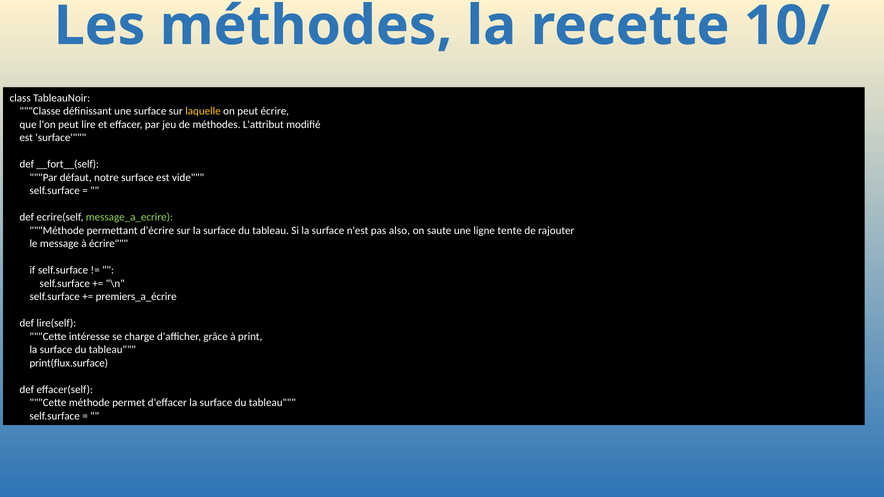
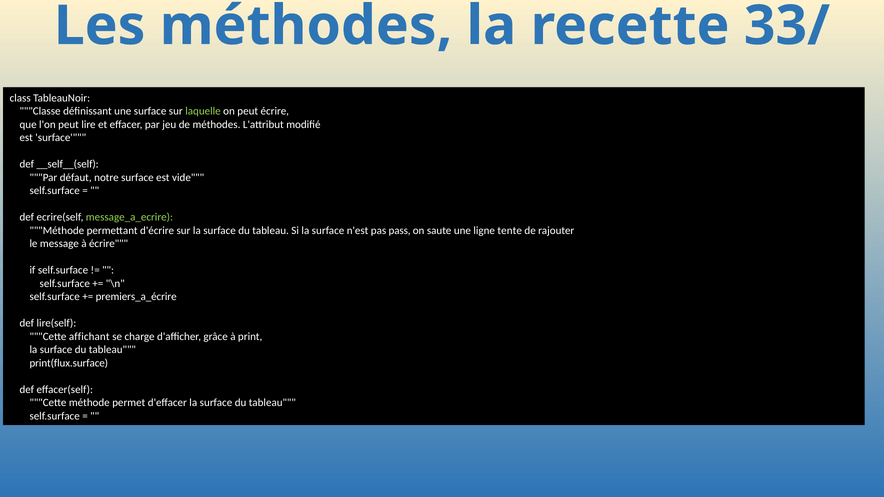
10/: 10/ -> 33/
laquelle colour: yellow -> light green
__fort__(self: __fort__(self -> __self__(self
also: also -> pass
intéresse: intéresse -> affichant
